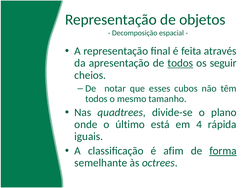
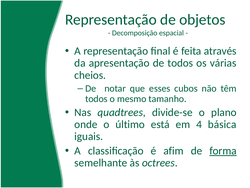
todos at (180, 63) underline: present -> none
seguir: seguir -> várias
rápida: rápida -> básica
